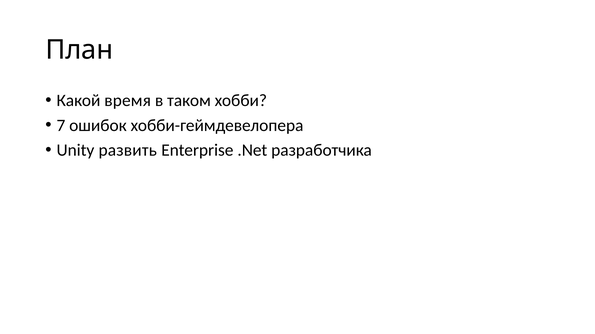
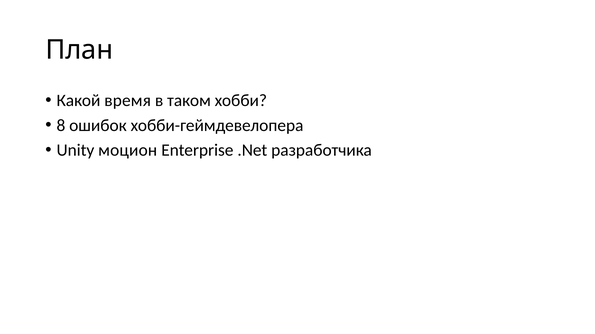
7: 7 -> 8
развить: развить -> моцион
